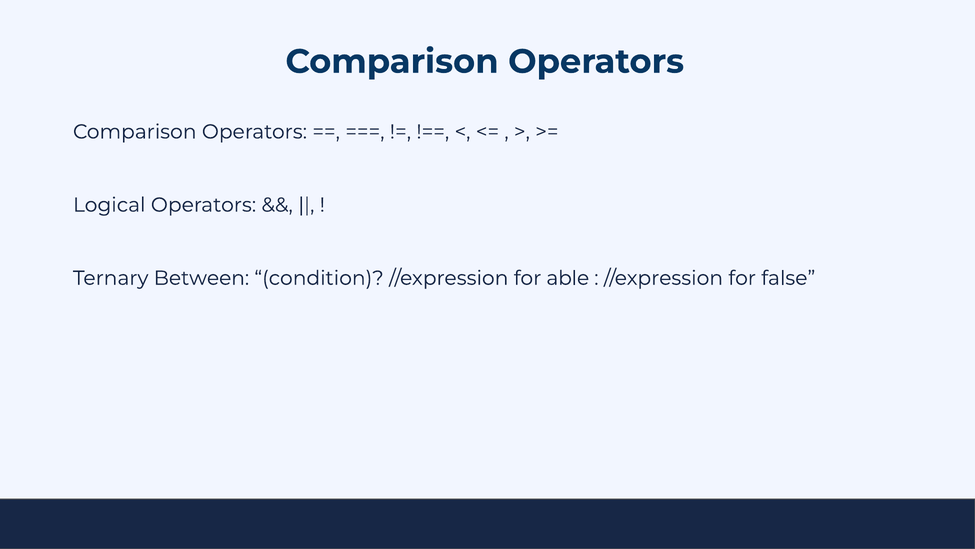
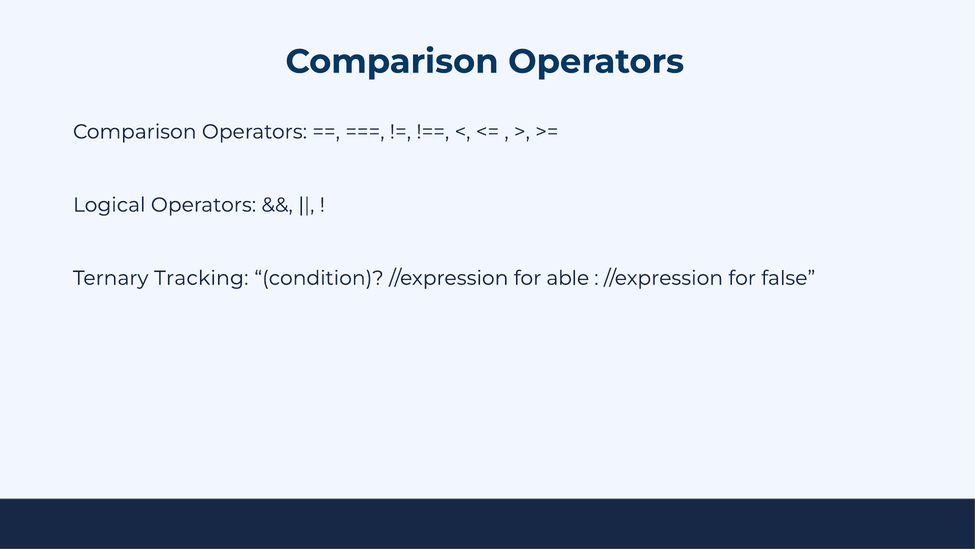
Between: Between -> Tracking
